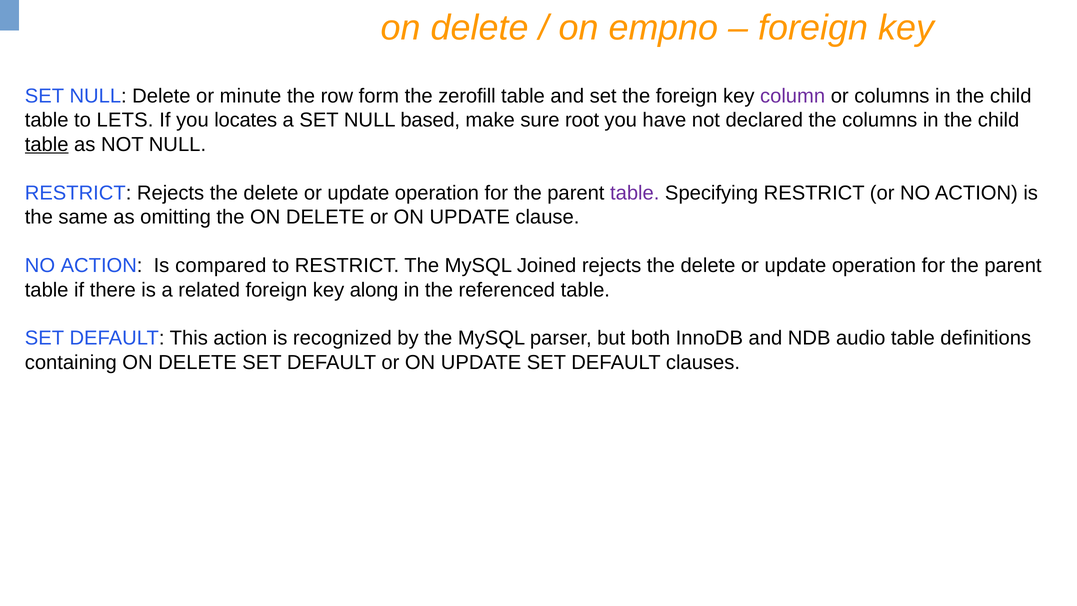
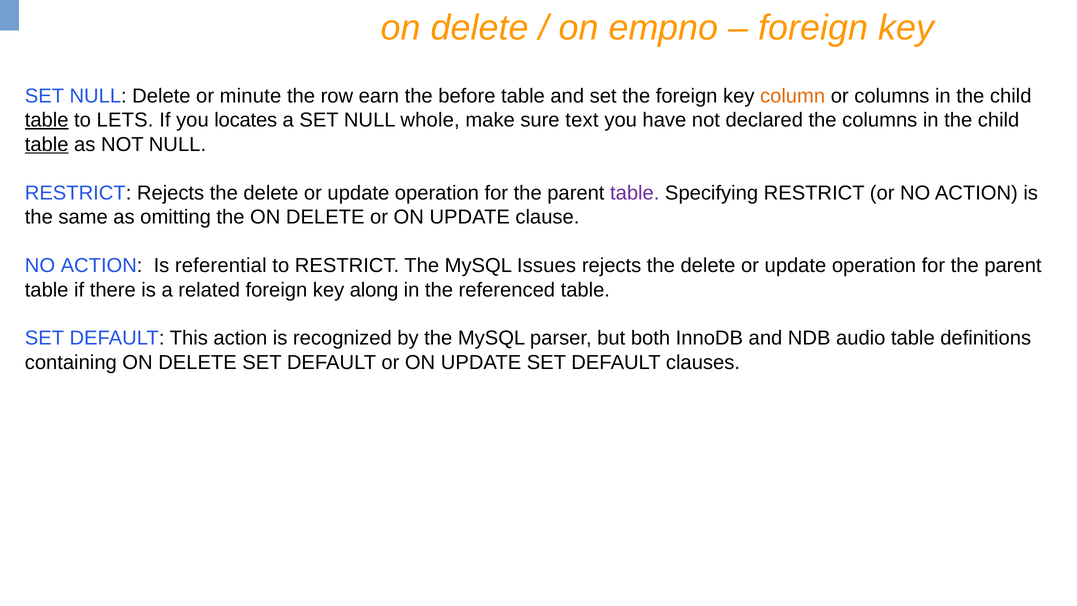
form: form -> earn
zerofill: zerofill -> before
column colour: purple -> orange
table at (47, 120) underline: none -> present
based: based -> whole
root: root -> text
compared: compared -> referential
Joined: Joined -> Issues
